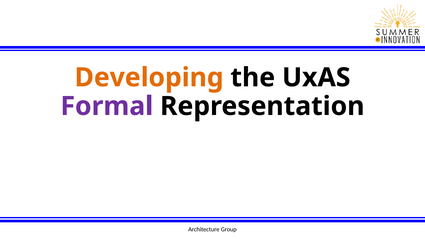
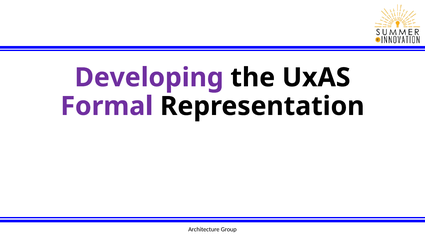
Developing colour: orange -> purple
